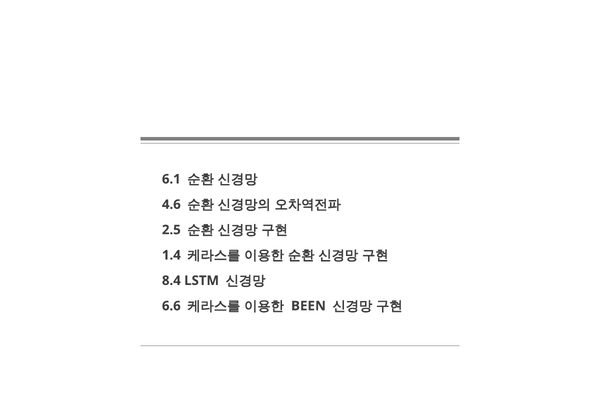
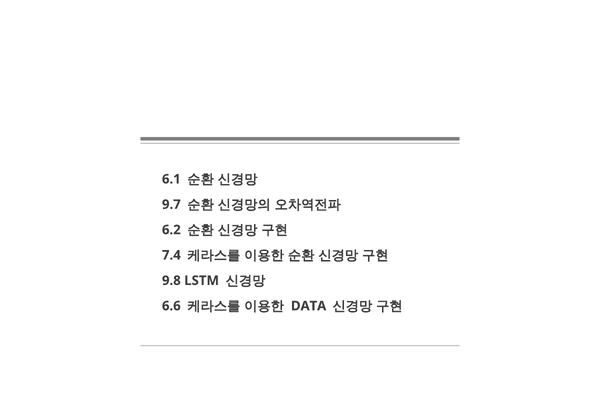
4.6: 4.6 -> 9.7
2.5: 2.5 -> 6.2
1.4: 1.4 -> 7.4
8.4: 8.4 -> 9.8
BEEN: BEEN -> DATA
